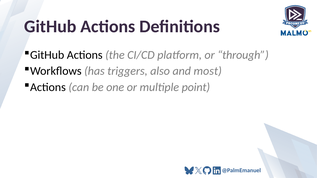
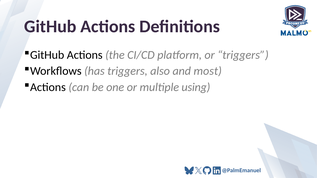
or through: through -> triggers
point: point -> using
